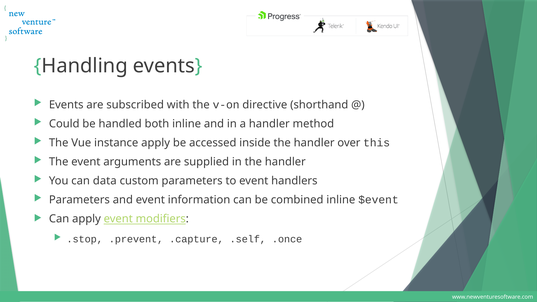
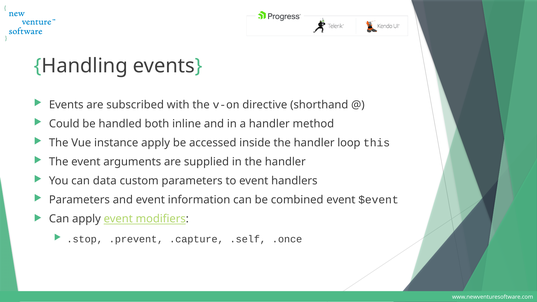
over: over -> loop
combined inline: inline -> event
